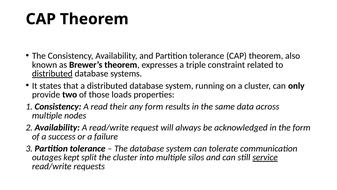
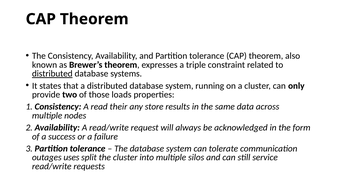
any form: form -> store
kept: kept -> uses
service underline: present -> none
